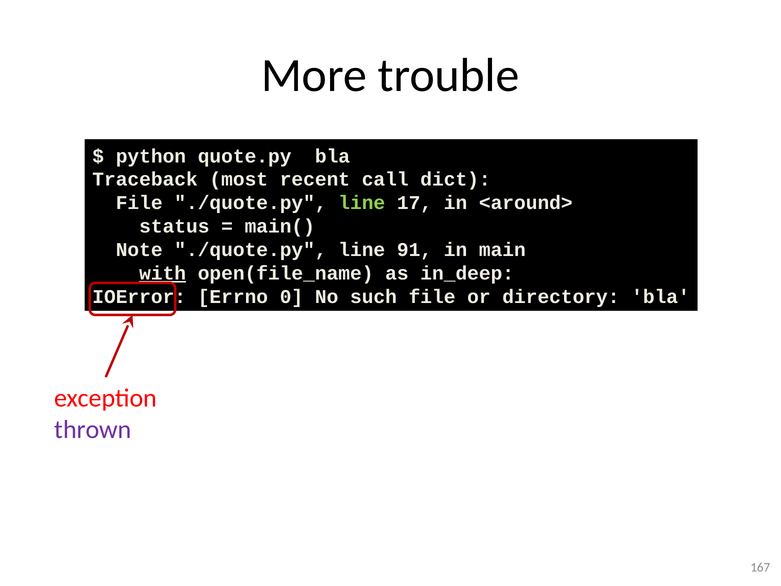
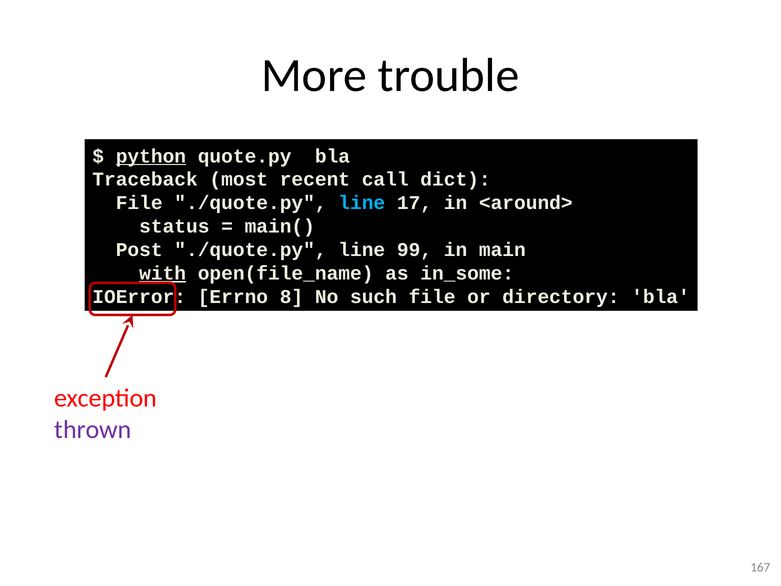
python underline: none -> present
line at (362, 203) colour: light green -> light blue
Note: Note -> Post
91: 91 -> 99
in_deep: in_deep -> in_some
0: 0 -> 8
